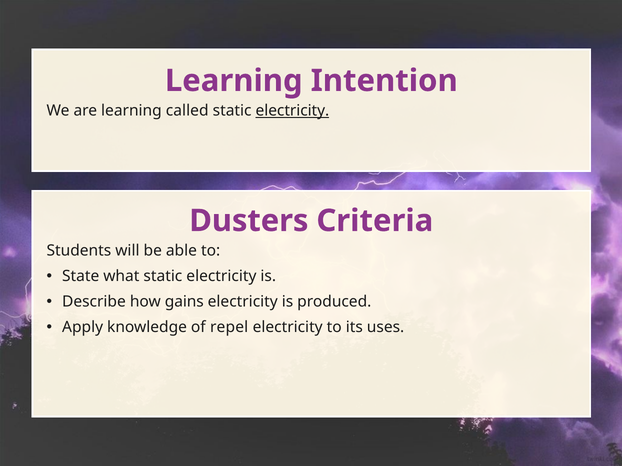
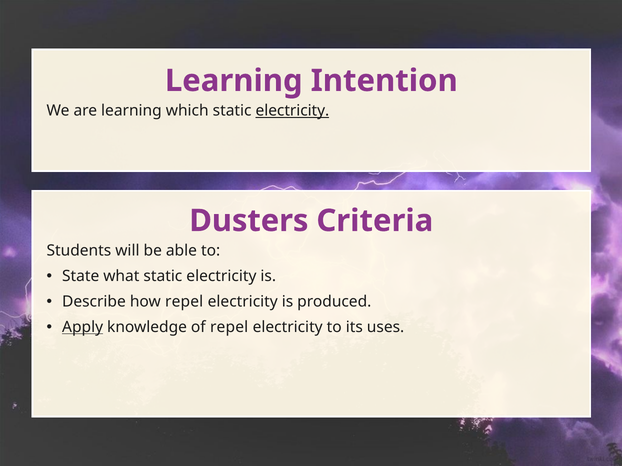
called: called -> which
how gains: gains -> repel
Apply underline: none -> present
